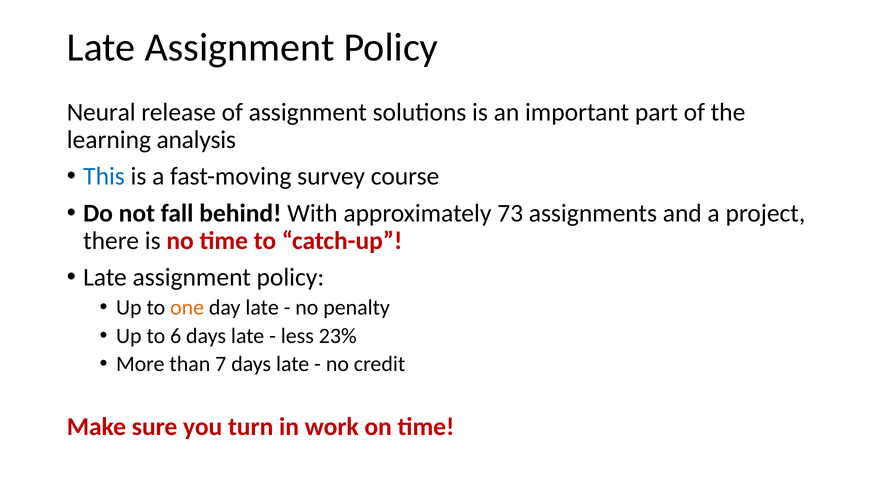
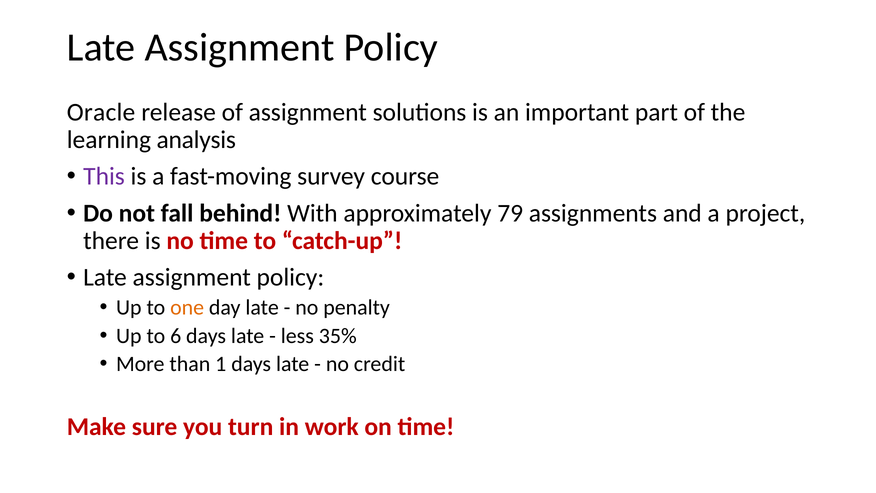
Neural: Neural -> Oracle
This colour: blue -> purple
73: 73 -> 79
23%: 23% -> 35%
7: 7 -> 1
